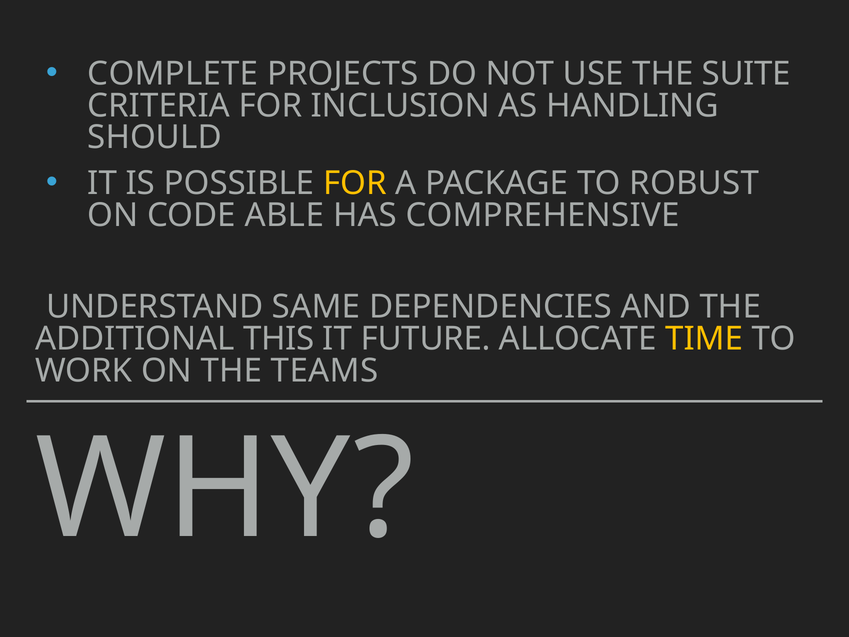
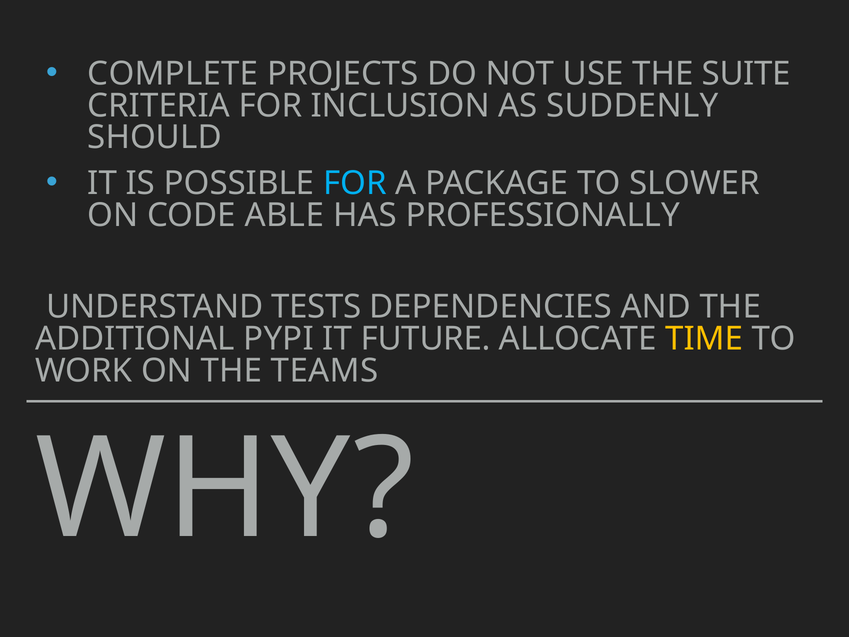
HANDLING: HANDLING -> SUDDENLY
FOR at (355, 183) colour: yellow -> light blue
ROBUST: ROBUST -> SLOWER
COMPREHENSIVE: COMPREHENSIVE -> PROFESSIONALLY
SAME: SAME -> TESTS
THIS: THIS -> PYPI
